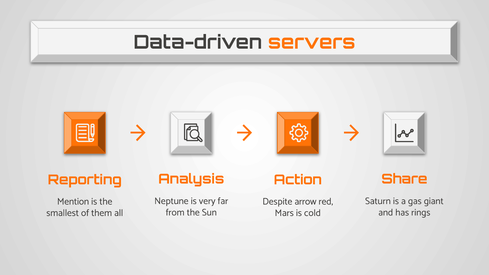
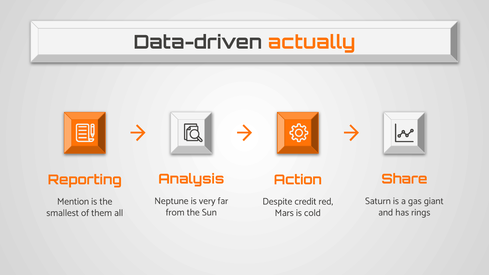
servers: servers -> actually
arrow: arrow -> credit
